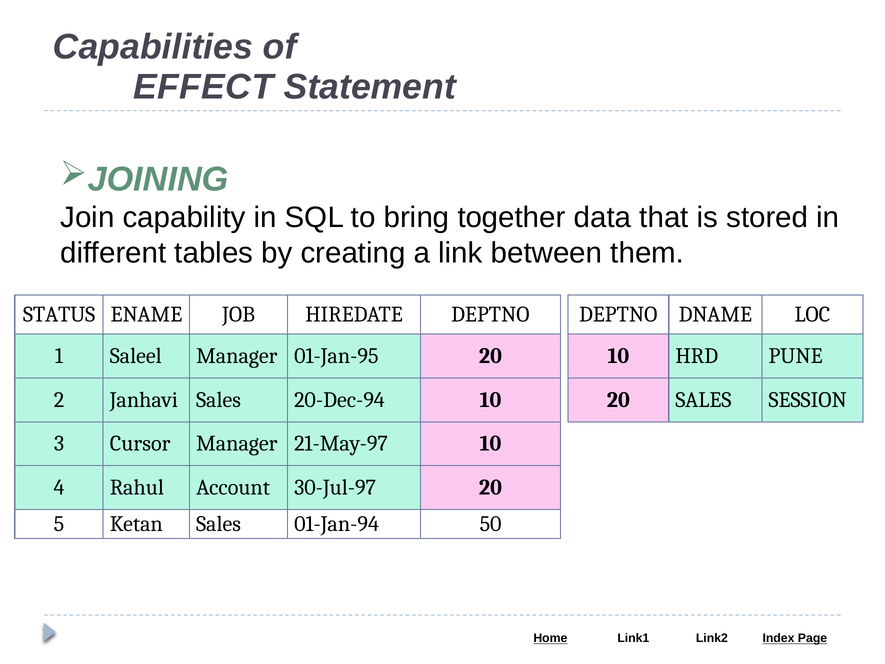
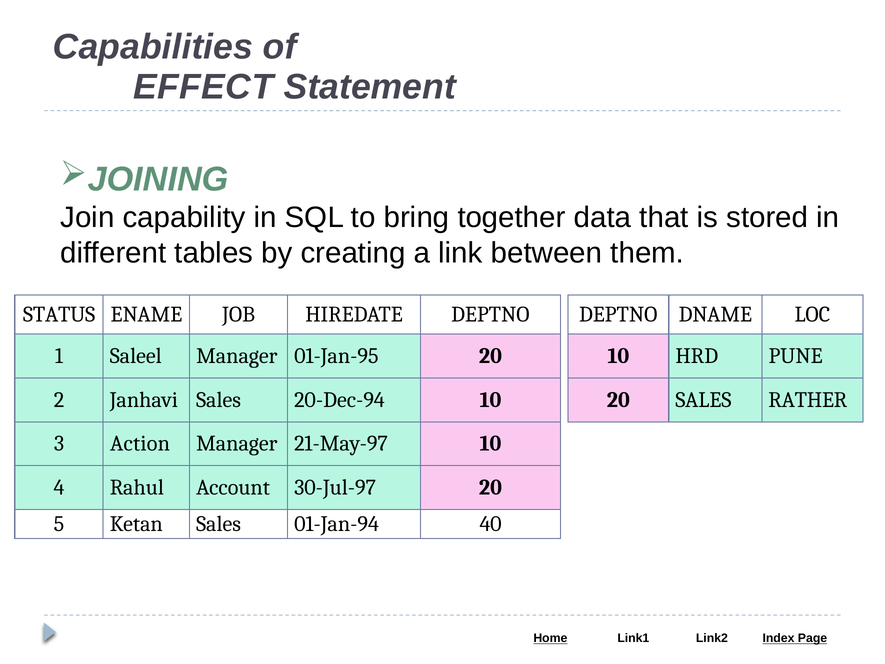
SESSION: SESSION -> RATHER
Cursor: Cursor -> Action
50: 50 -> 40
